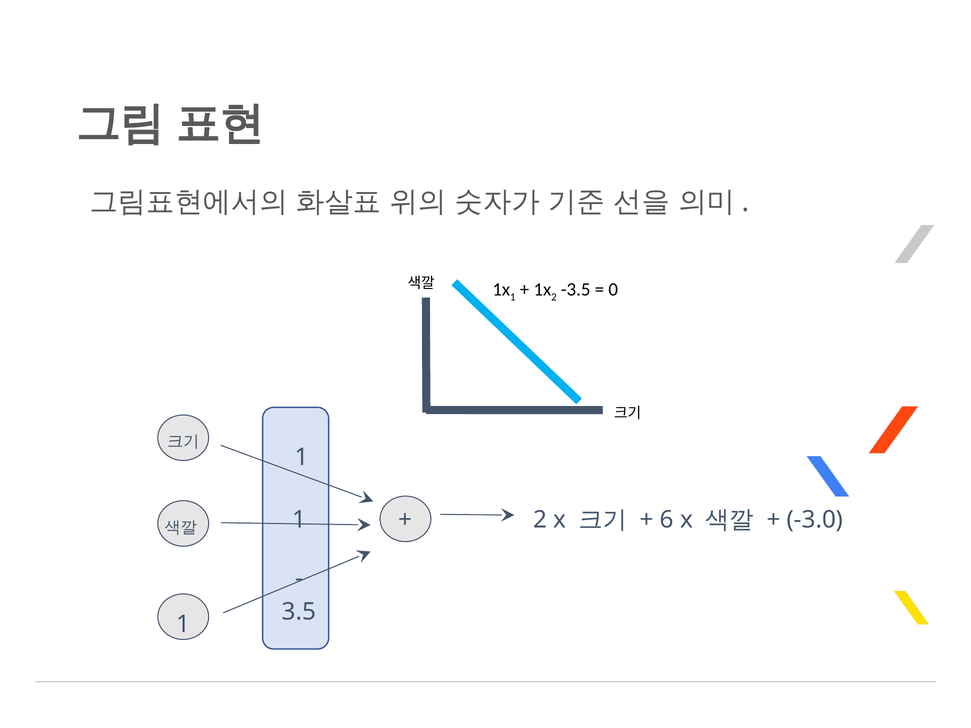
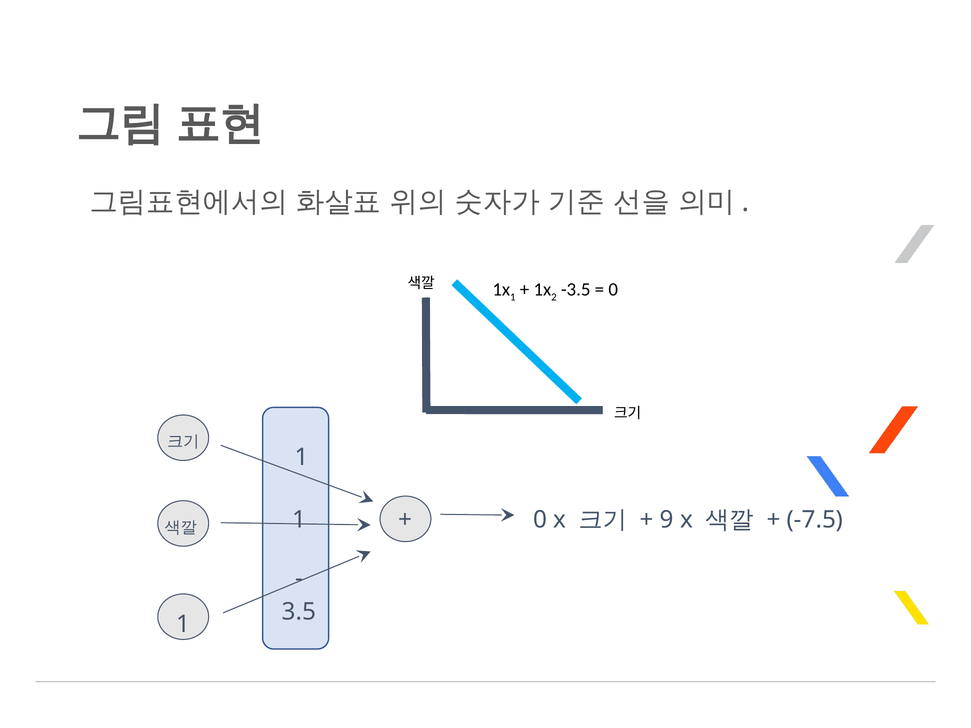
2 at (540, 520): 2 -> 0
6: 6 -> 9
-3.0: -3.0 -> -7.5
